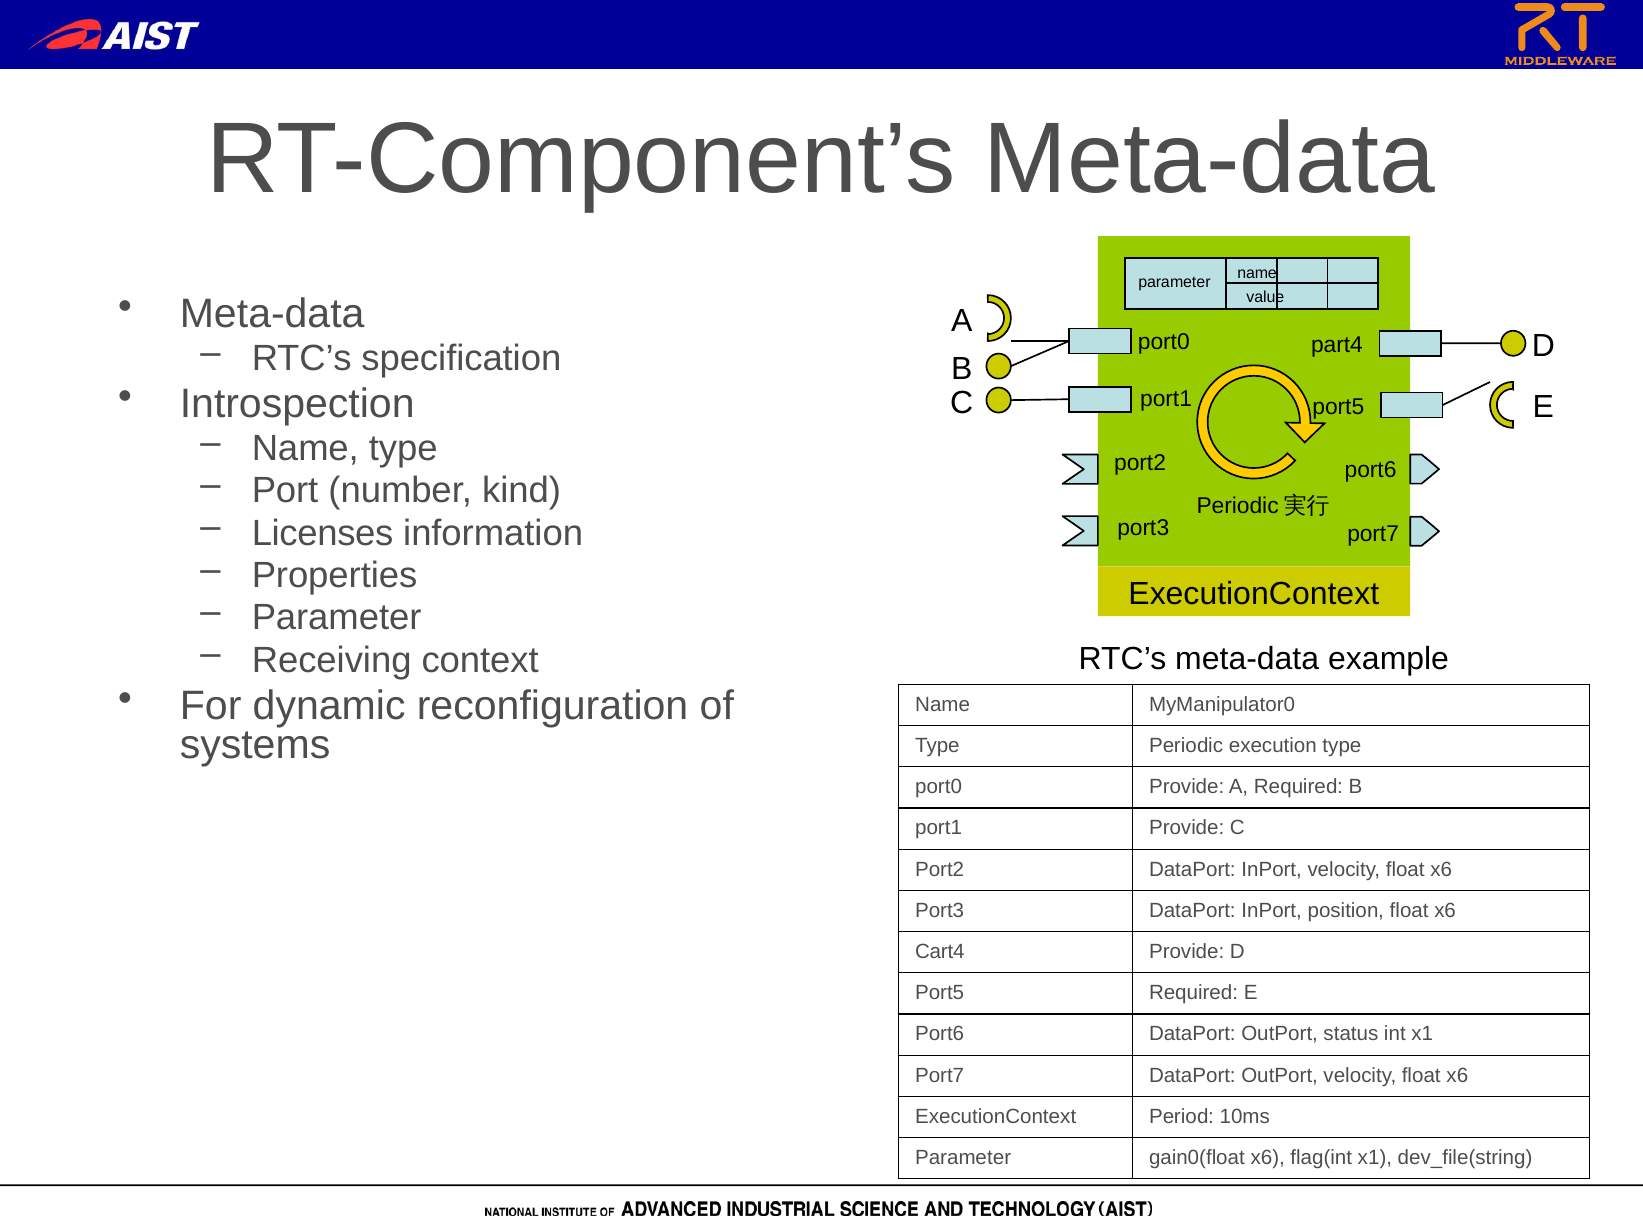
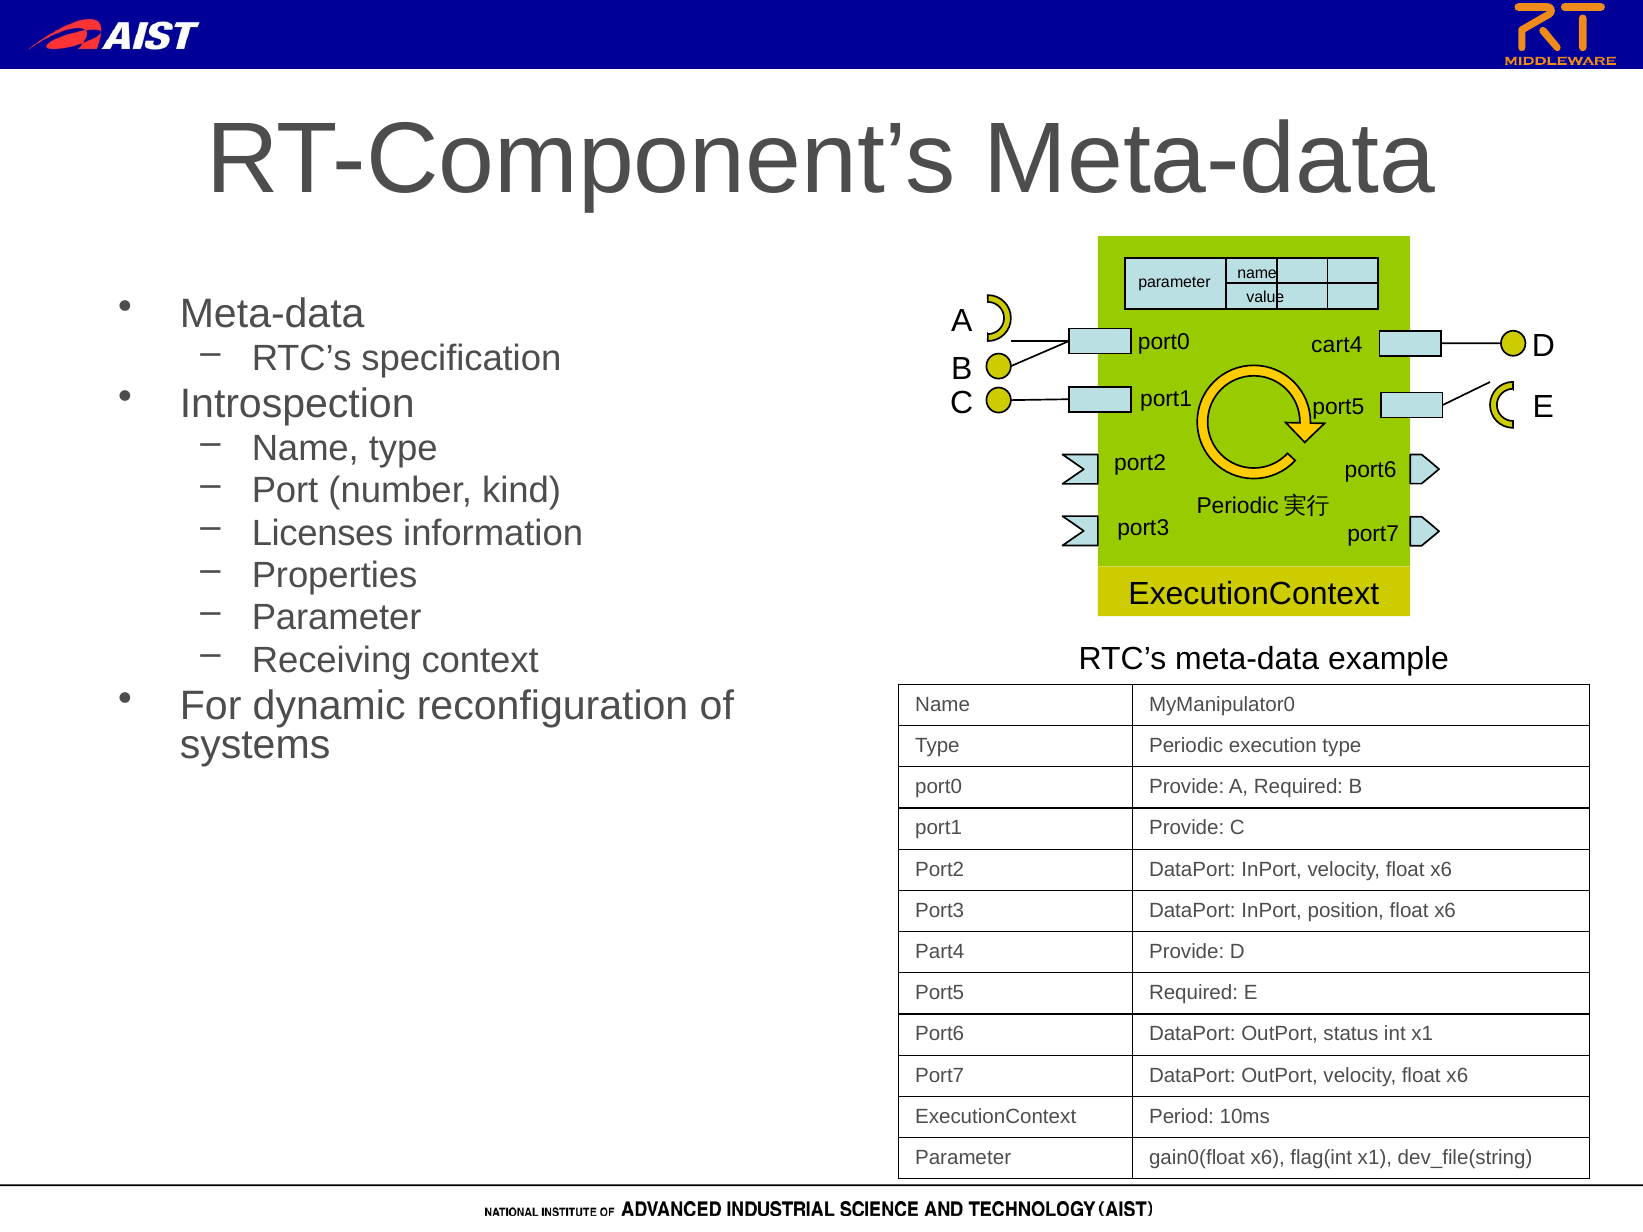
part4: part4 -> cart4
Cart4: Cart4 -> Part4
